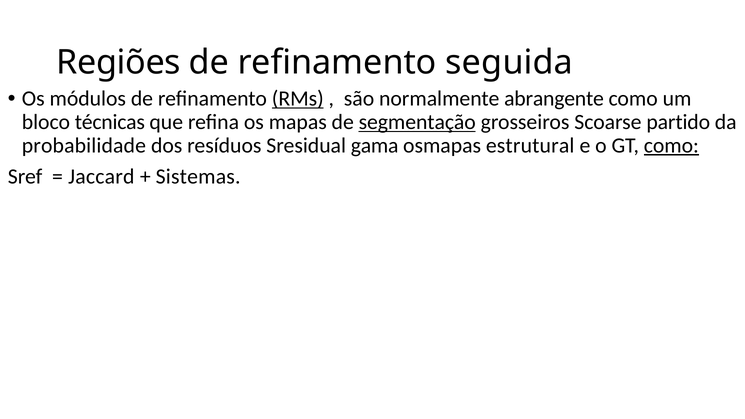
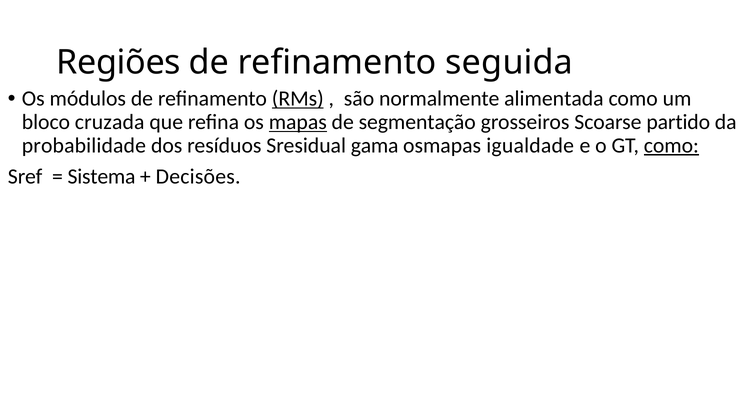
abrangente: abrangente -> alimentada
técnicas: técnicas -> cruzada
mapas underline: none -> present
segmentação underline: present -> none
estrutural: estrutural -> igualdade
Jaccard: Jaccard -> Sistema
Sistemas: Sistemas -> Decisões
